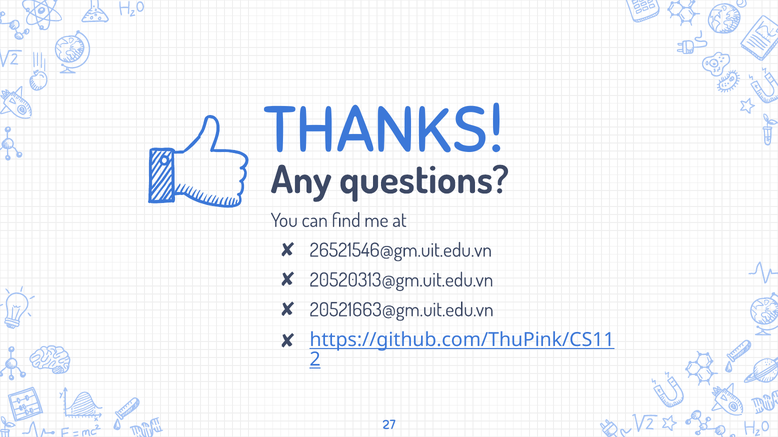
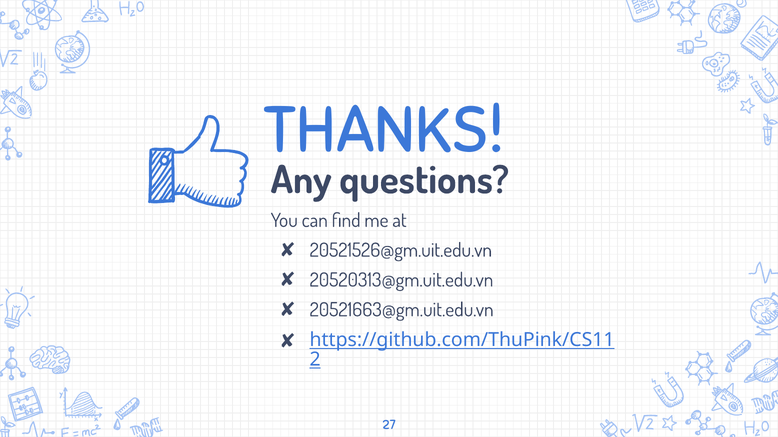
26521546@gm.uit.edu.vn: 26521546@gm.uit.edu.vn -> 20521526@gm.uit.edu.vn
